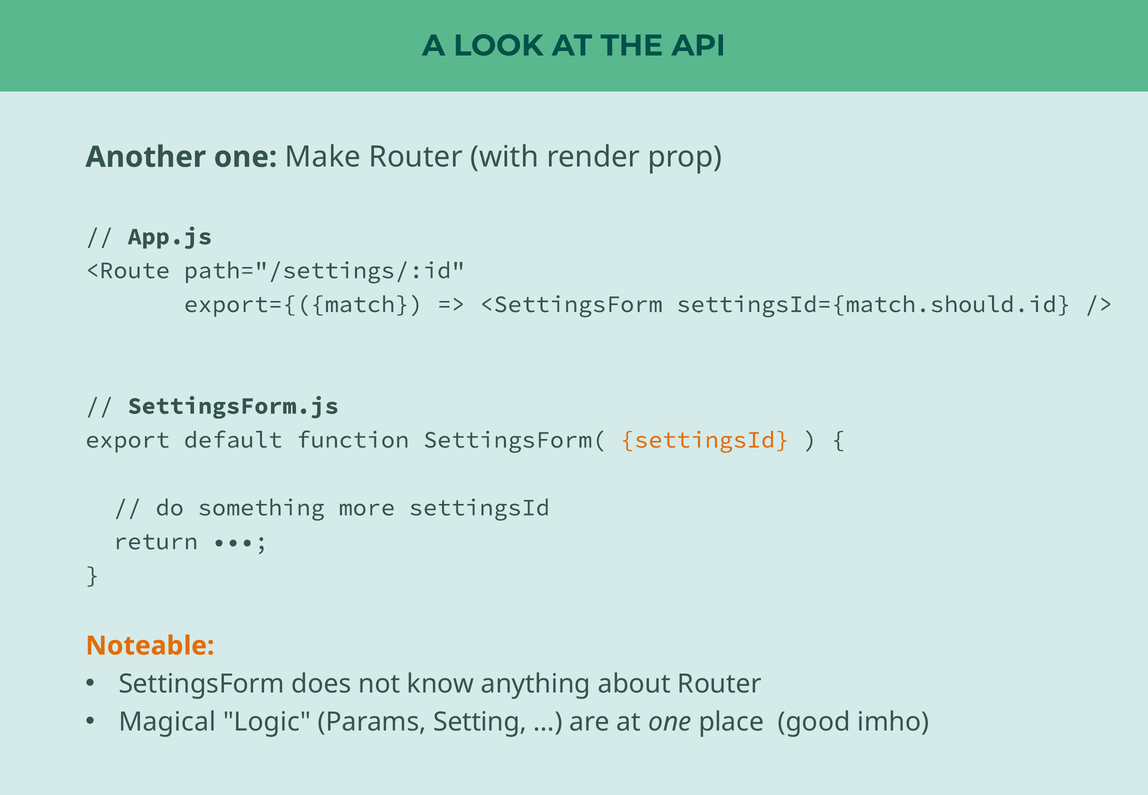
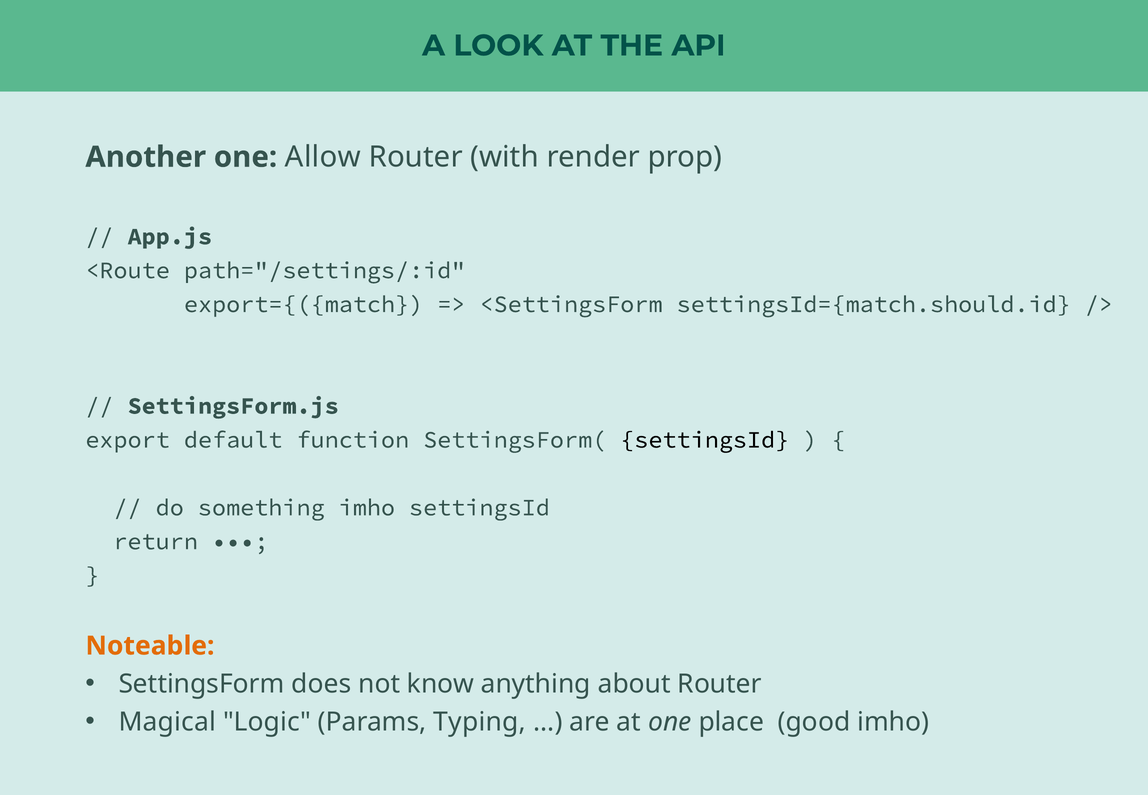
Make: Make -> Allow
settingsId at (705, 440) colour: orange -> black
something more: more -> imho
Setting: Setting -> Typing
